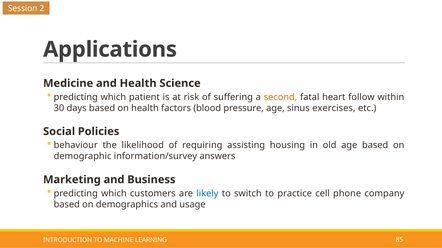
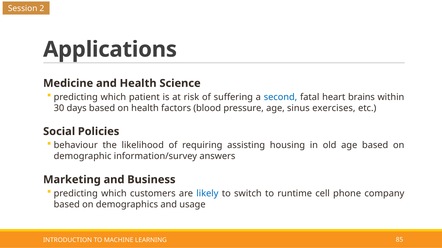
second colour: orange -> blue
follow: follow -> brains
practice: practice -> runtime
